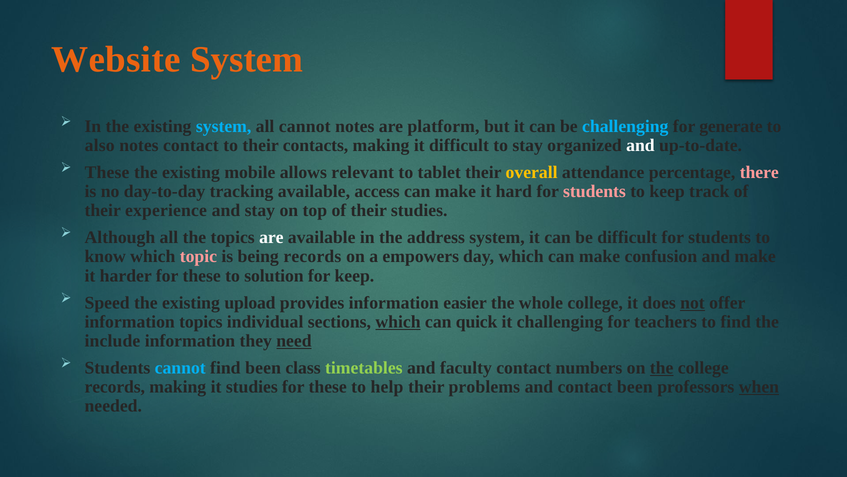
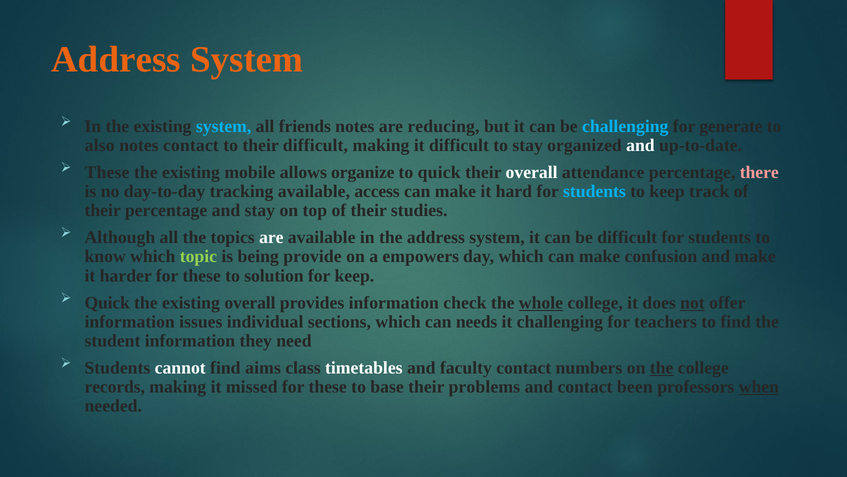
Website at (116, 59): Website -> Address
all cannot: cannot -> friends
platform: platform -> reducing
their contacts: contacts -> difficult
relevant: relevant -> organize
to tablet: tablet -> quick
overall at (532, 172) colour: yellow -> white
students at (594, 191) colour: pink -> light blue
their experience: experience -> percentage
topic colour: pink -> light green
being records: records -> provide
Speed at (107, 302): Speed -> Quick
existing upload: upload -> overall
easier: easier -> check
whole underline: none -> present
information topics: topics -> issues
which at (398, 321) underline: present -> none
quick: quick -> needs
include: include -> student
need underline: present -> none
cannot at (180, 367) colour: light blue -> white
find been: been -> aims
timetables colour: light green -> white
it studies: studies -> missed
help: help -> base
